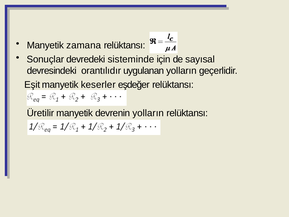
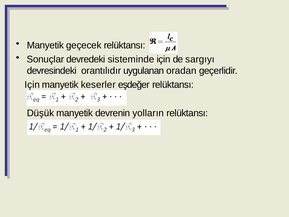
zamana: zamana -> geçecek
sayısal: sayısal -> sargıyı
uygulanan yolların: yolların -> oradan
Eşit at (32, 85): Eşit -> Için
Üretilir: Üretilir -> Düşük
